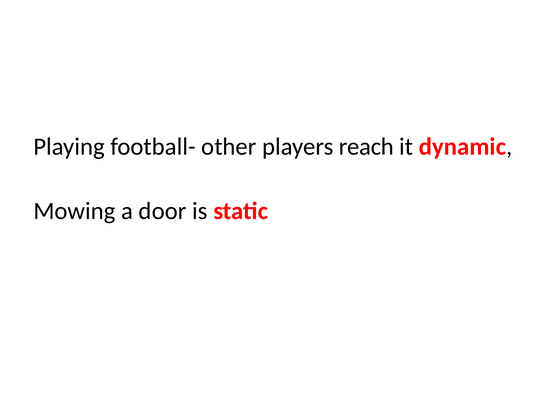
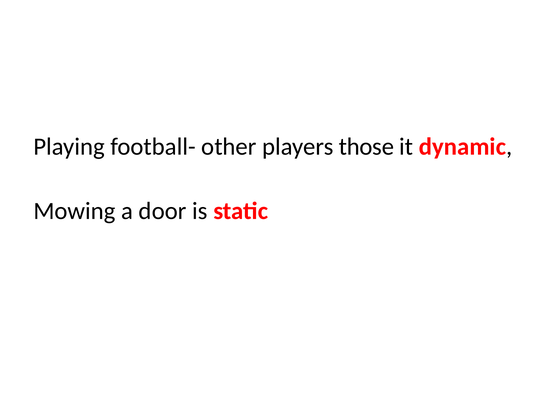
reach: reach -> those
